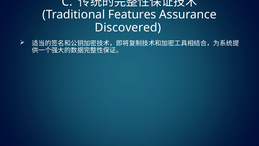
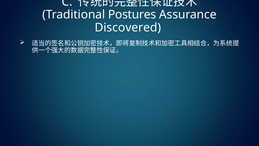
Features: Features -> Postures
